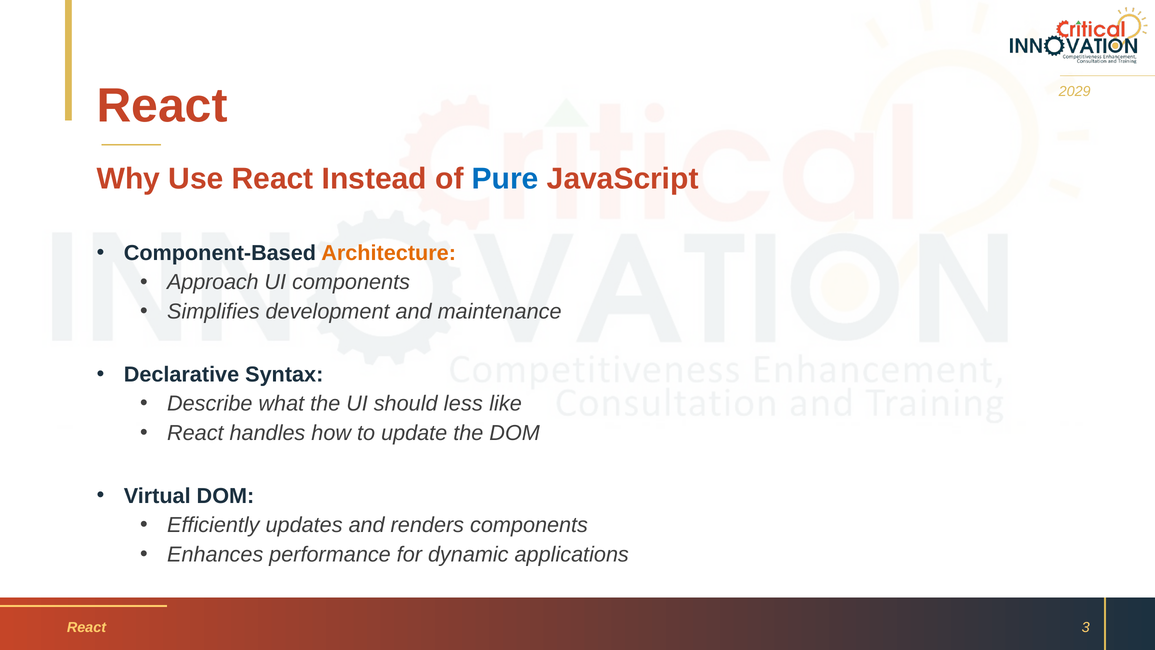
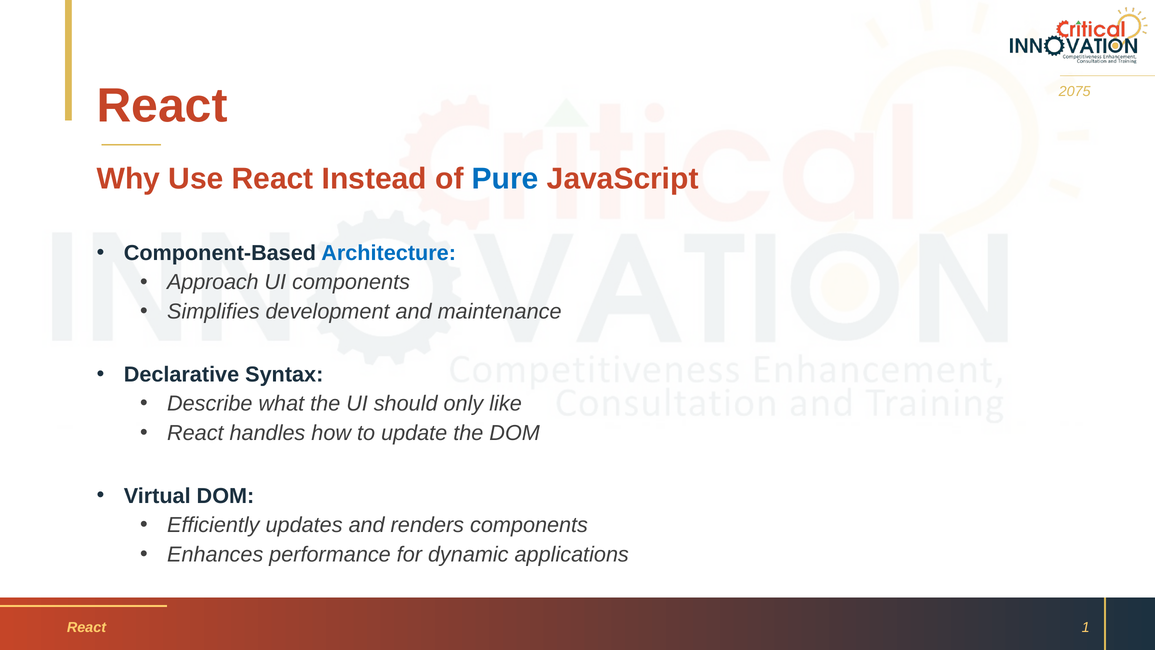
2029: 2029 -> 2075
Architecture colour: orange -> blue
less: less -> only
3: 3 -> 1
